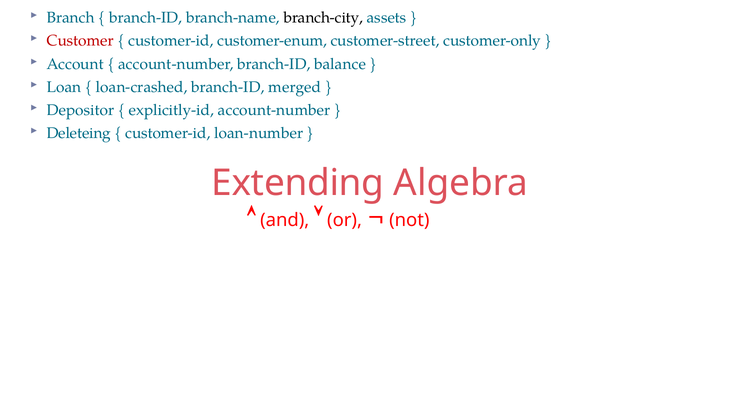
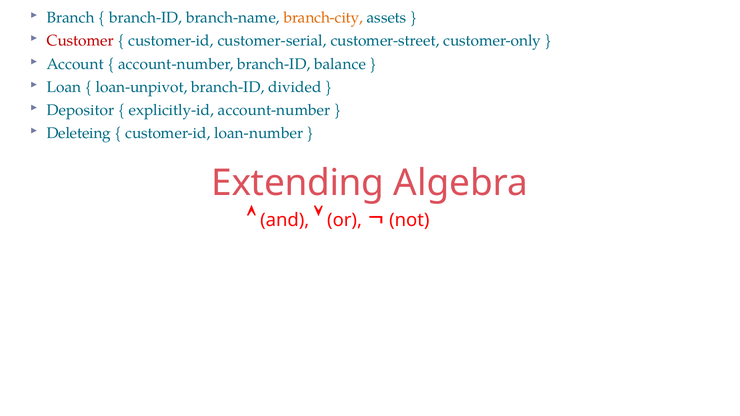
branch-city colour: black -> orange
customer-enum: customer-enum -> customer-serial
loan-crashed: loan-crashed -> loan-unpivot
merged: merged -> divided
